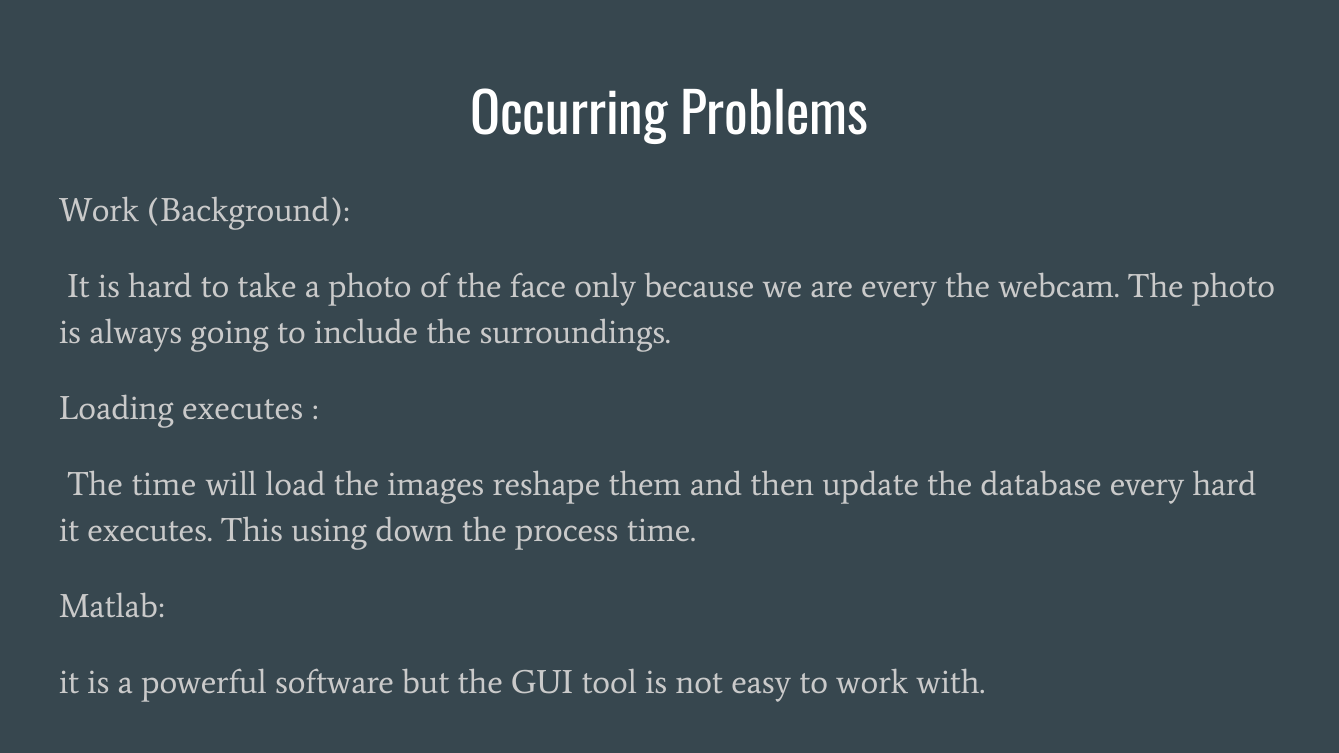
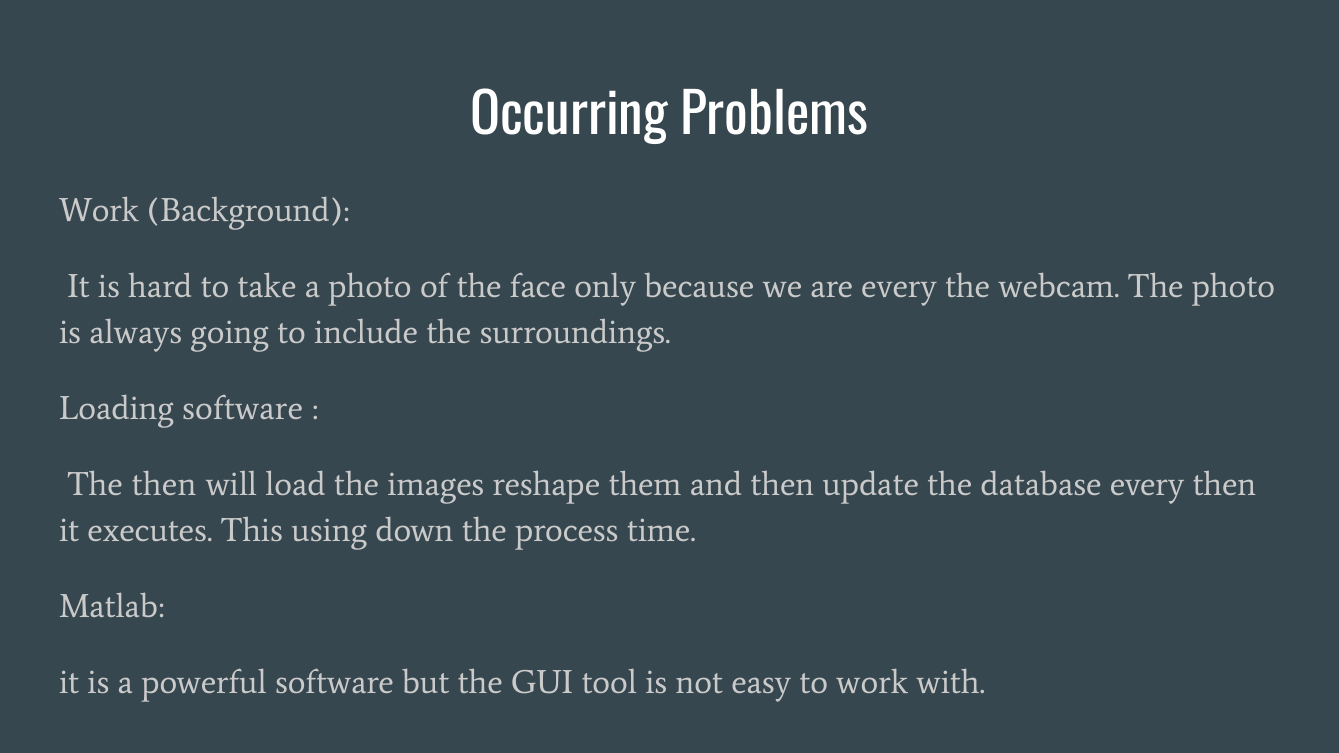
Loading executes: executes -> software
The time: time -> then
every hard: hard -> then
